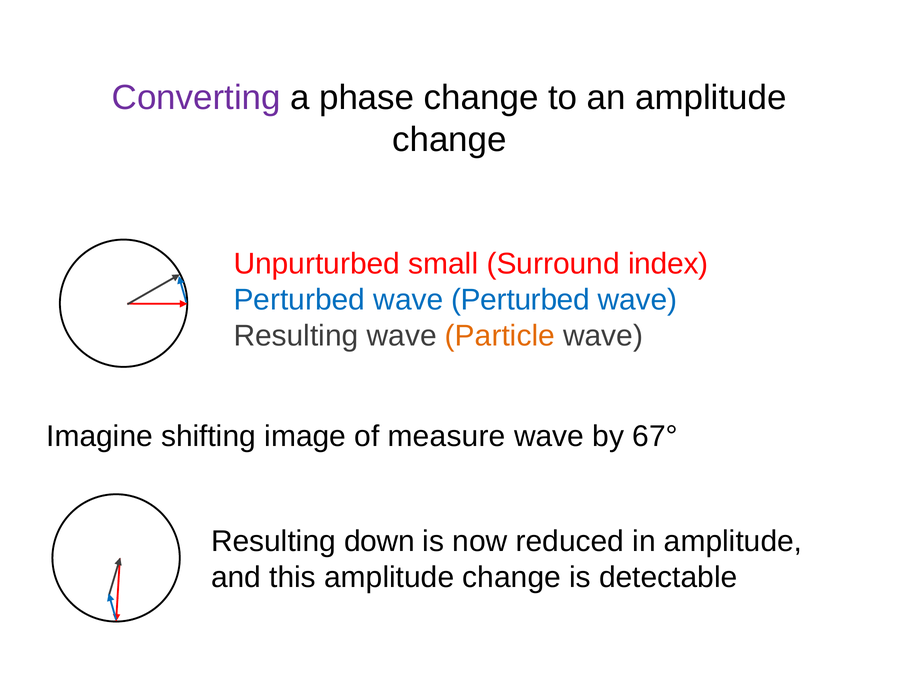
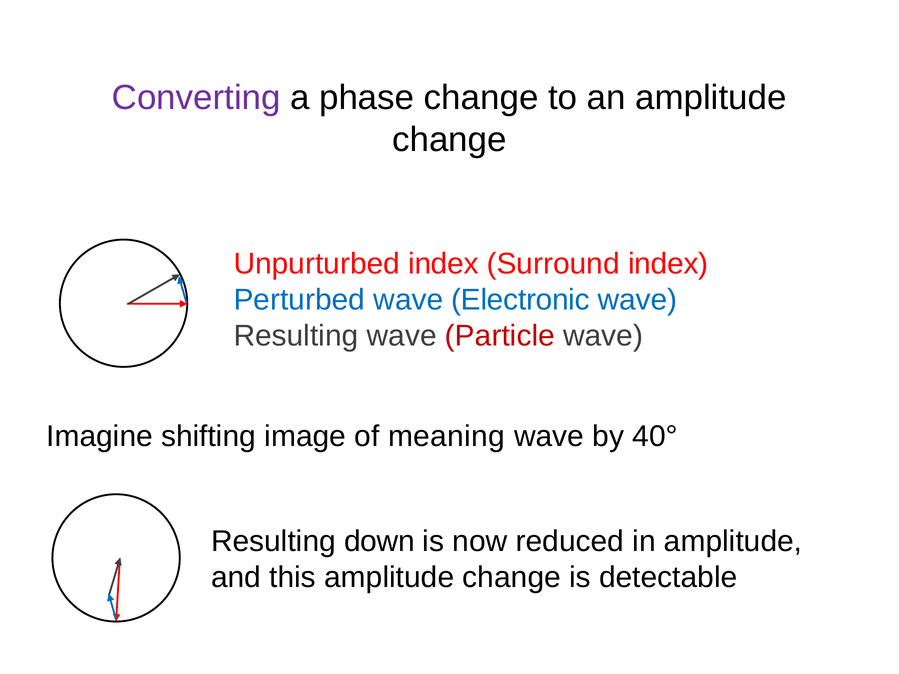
Unpurturbed small: small -> index
wave Perturbed: Perturbed -> Electronic
Particle colour: orange -> red
measure: measure -> meaning
67°: 67° -> 40°
